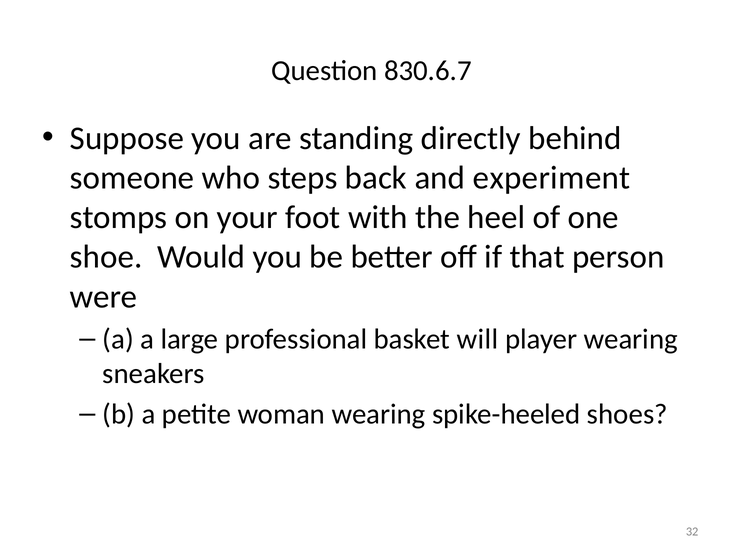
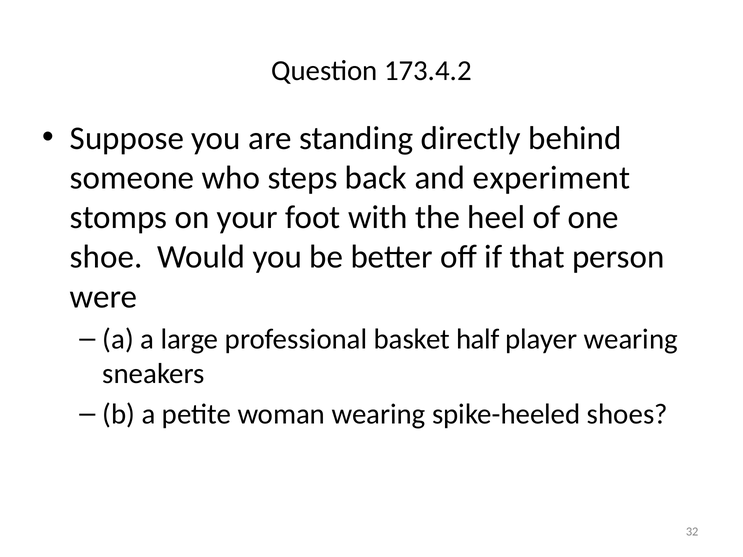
830.6.7: 830.6.7 -> 173.4.2
will: will -> half
